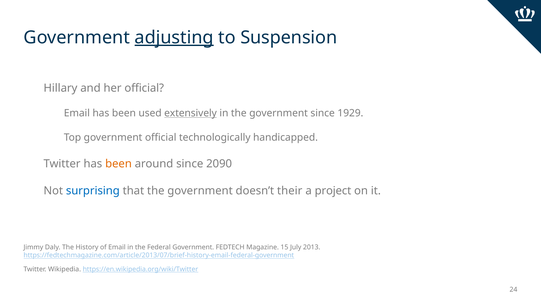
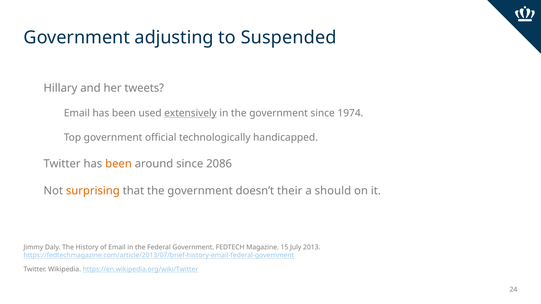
adjusting underline: present -> none
Suspension: Suspension -> Suspended
her official: official -> tweets
1929: 1929 -> 1974
2090: 2090 -> 2086
surprising colour: blue -> orange
project: project -> should
